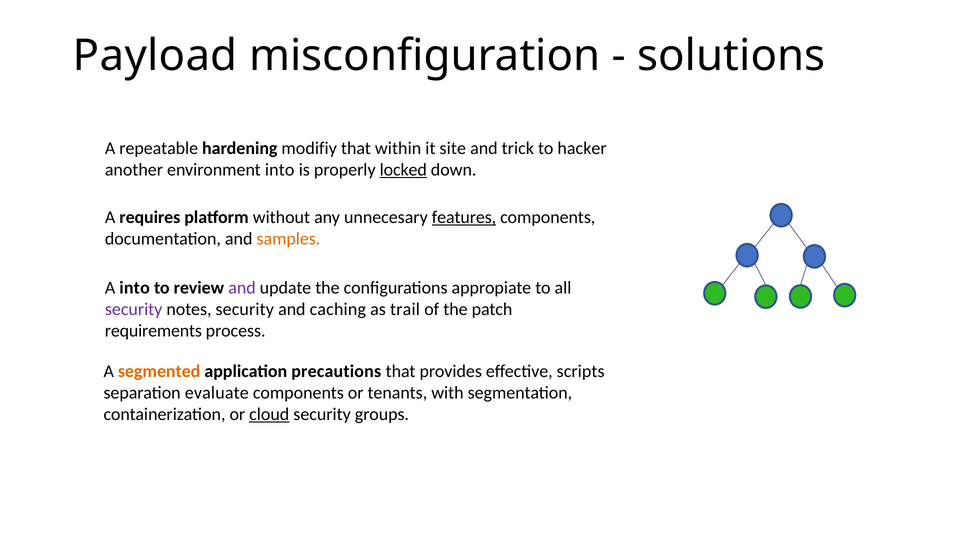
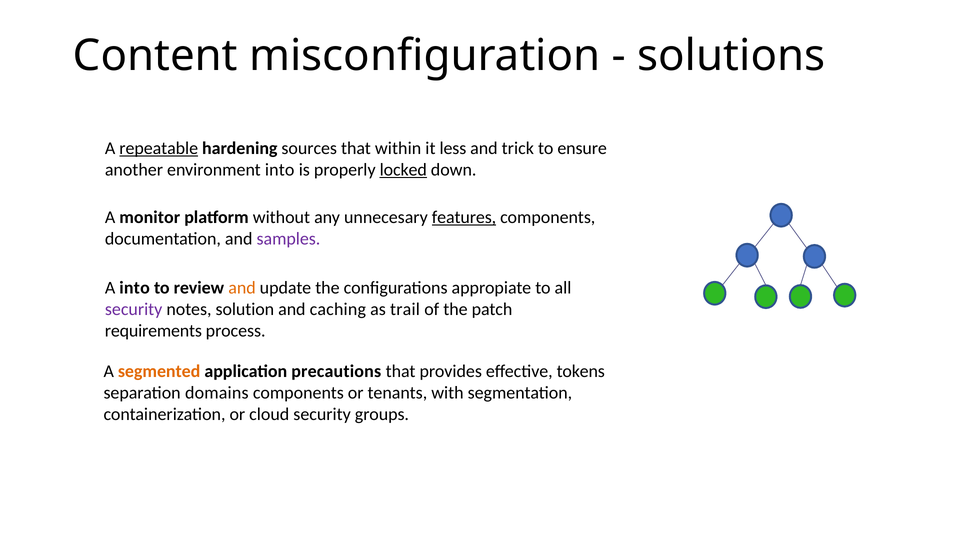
Payload: Payload -> Content
repeatable underline: none -> present
modifiy: modifiy -> sources
site: site -> less
hacker: hacker -> ensure
requires: requires -> monitor
samples colour: orange -> purple
and at (242, 288) colour: purple -> orange
notes security: security -> solution
scripts: scripts -> tokens
evaluate: evaluate -> domains
cloud underline: present -> none
